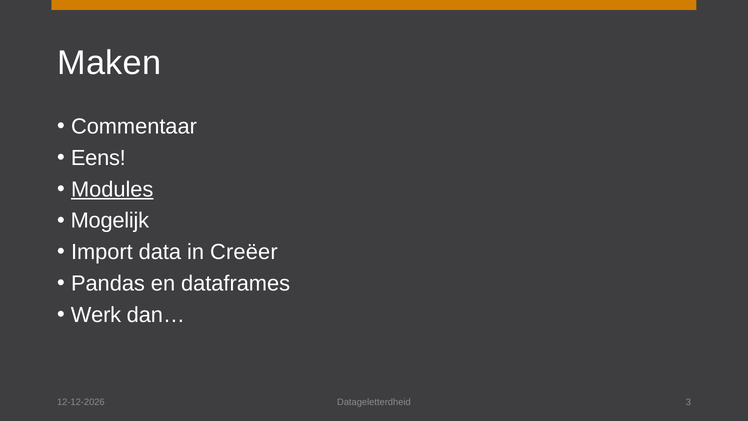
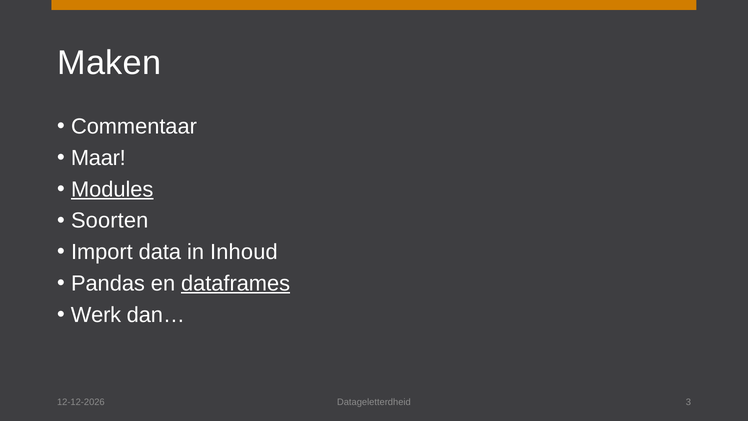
Eens: Eens -> Maar
Mogelijk: Mogelijk -> Soorten
Creëer: Creëer -> Inhoud
dataframes underline: none -> present
